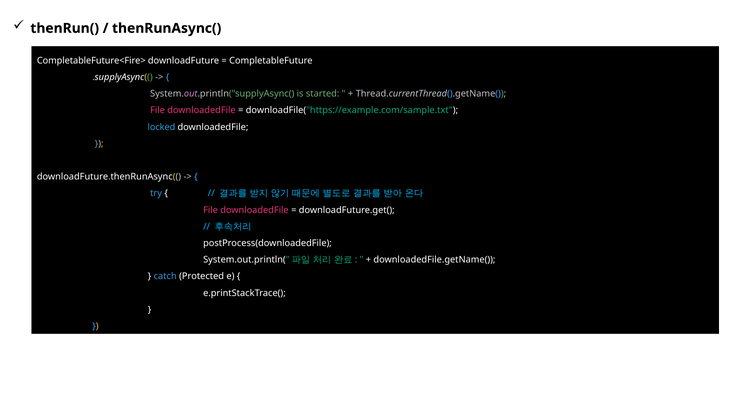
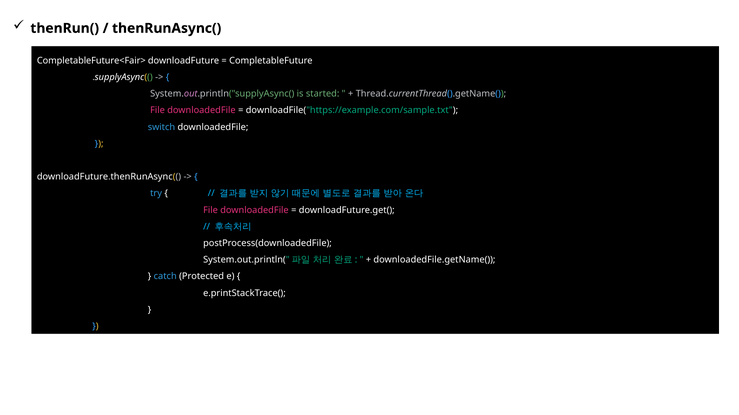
CompletableFuture<Fire>: CompletableFuture<Fire> -> CompletableFuture<Fair>
locked: locked -> switch
